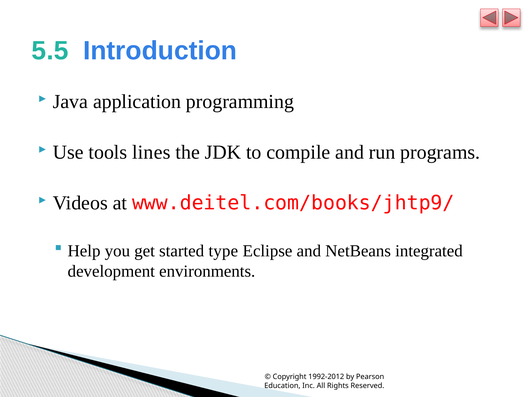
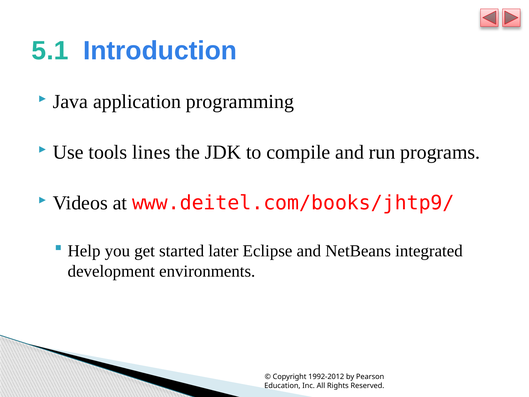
5.5: 5.5 -> 5.1
type: type -> later
